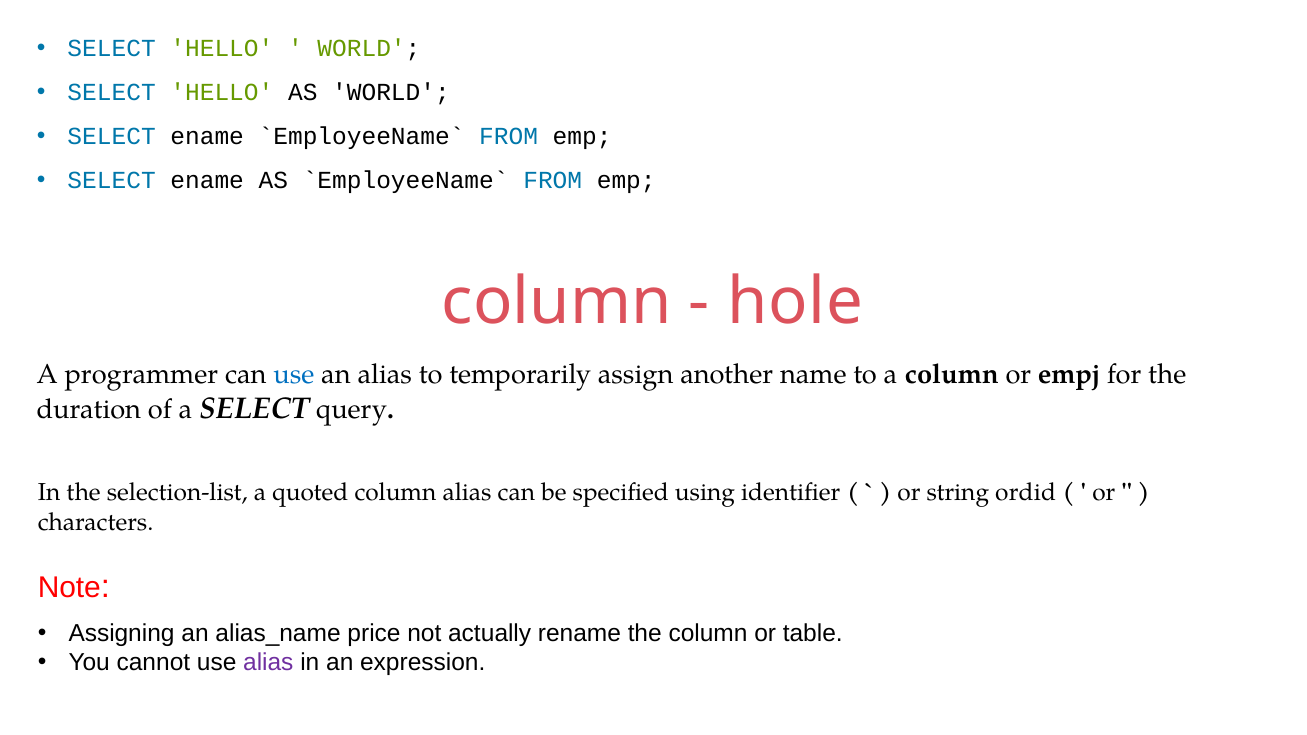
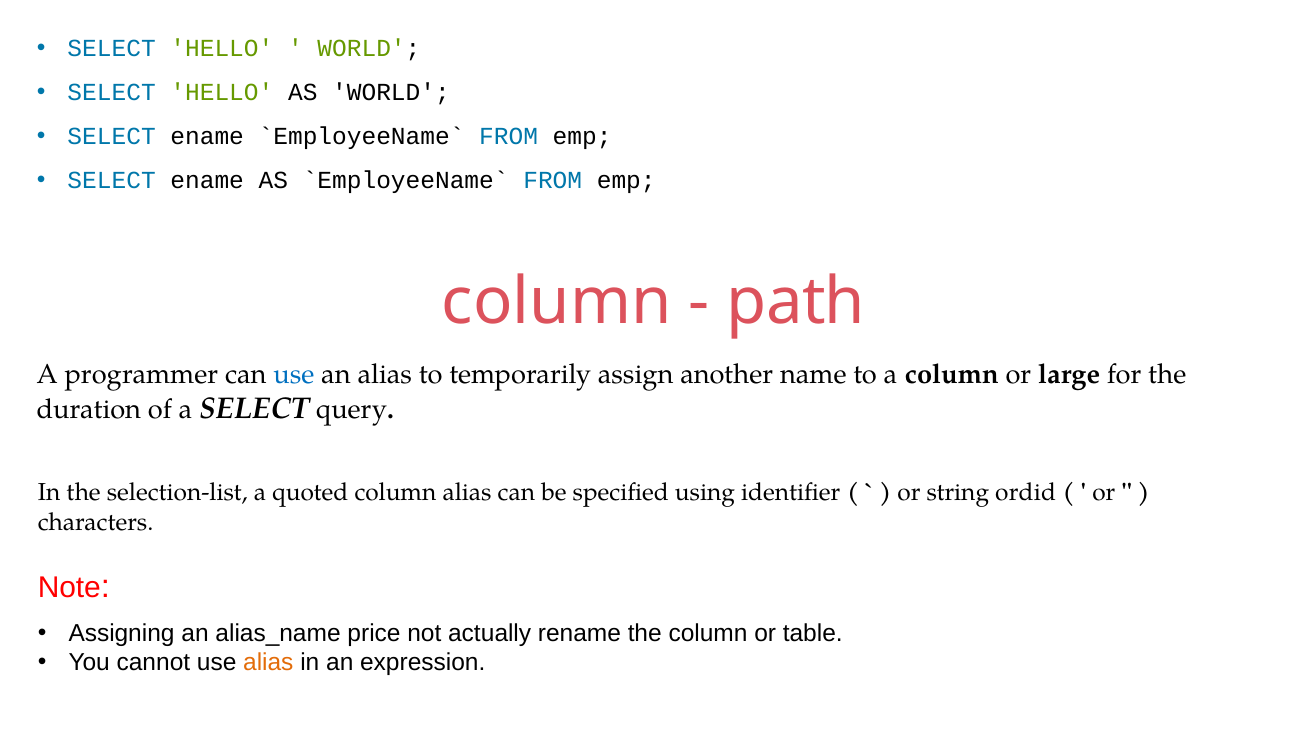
hole: hole -> path
empj: empj -> large
alias at (268, 663) colour: purple -> orange
